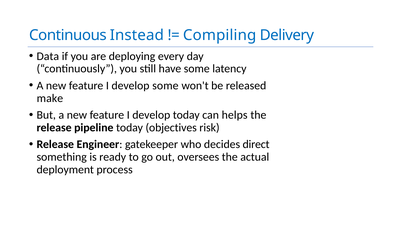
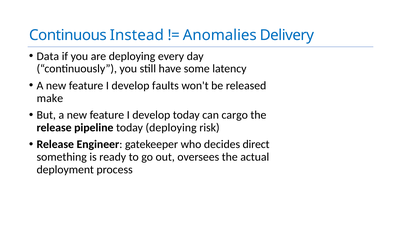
Compiling: Compiling -> Anomalies
develop some: some -> faults
helps: helps -> cargo
today objectives: objectives -> deploying
